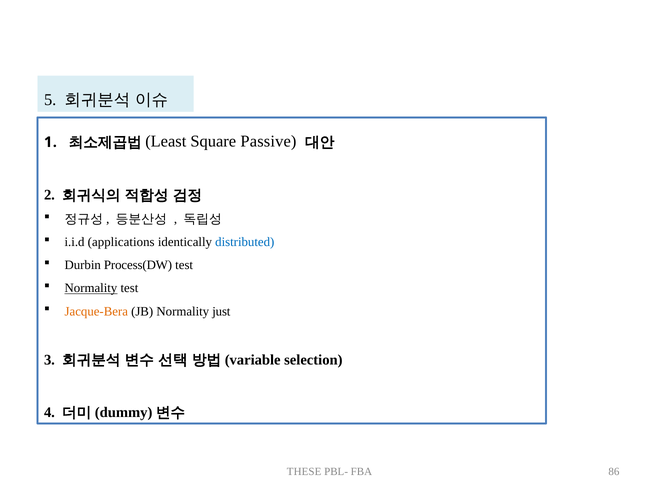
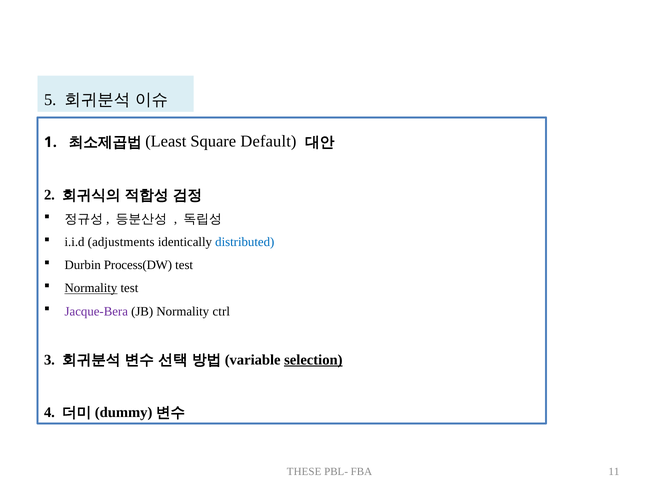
Passive: Passive -> Default
applications: applications -> adjustments
Jacque-Bera colour: orange -> purple
just: just -> ctrl
selection underline: none -> present
86: 86 -> 11
